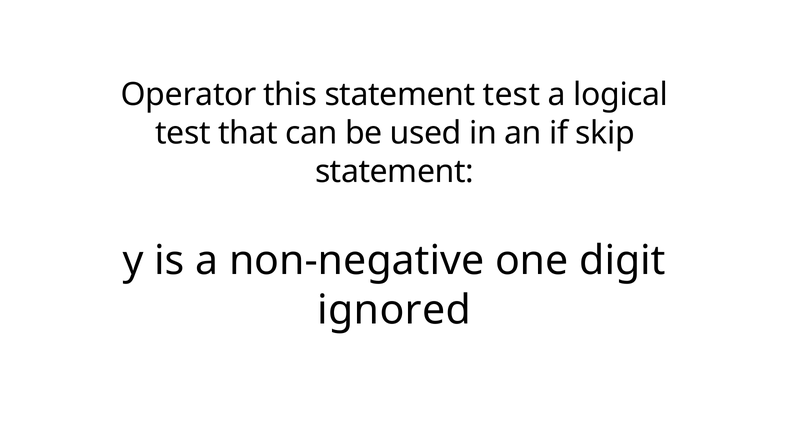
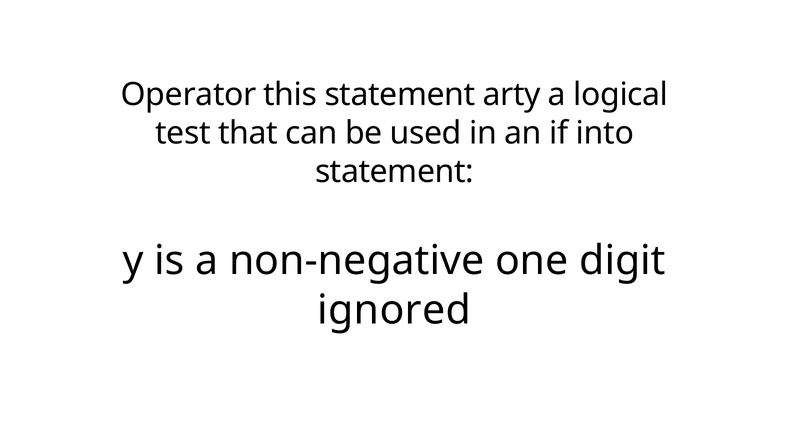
statement test: test -> arty
skip: skip -> into
